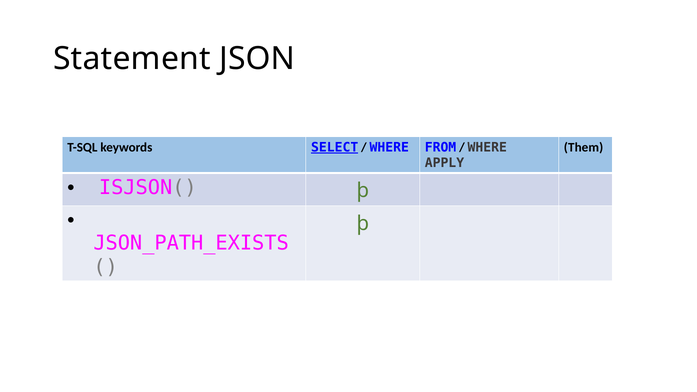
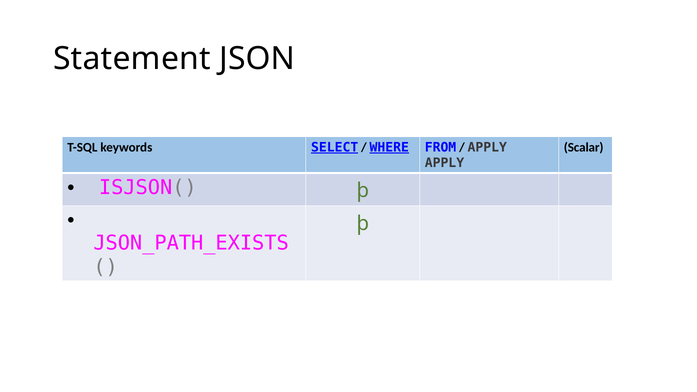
WHERE at (389, 147) underline: none -> present
WHERE at (487, 147): WHERE -> APPLY
Them: Them -> Scalar
